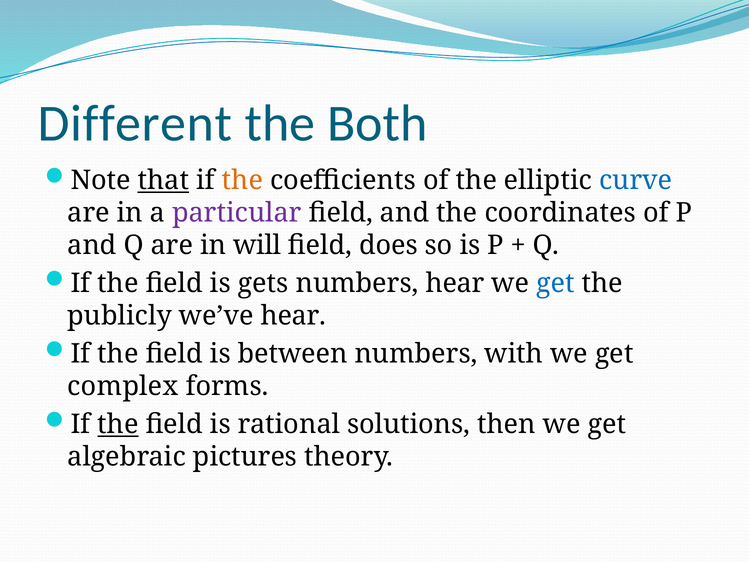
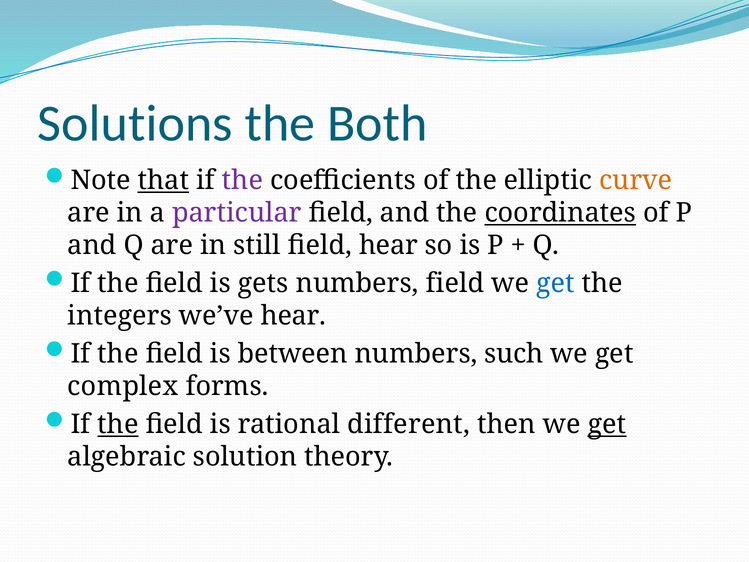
Different: Different -> Solutions
the at (242, 180) colour: orange -> purple
curve colour: blue -> orange
coordinates underline: none -> present
will: will -> still
field does: does -> hear
numbers hear: hear -> field
publicly: publicly -> integers
with: with -> such
solutions: solutions -> different
get at (607, 424) underline: none -> present
pictures: pictures -> solution
